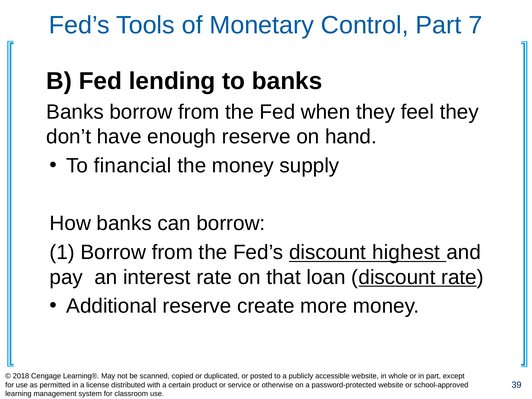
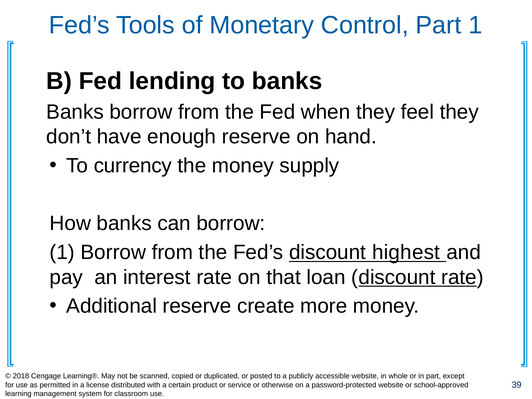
Part 7: 7 -> 1
financial: financial -> currency
